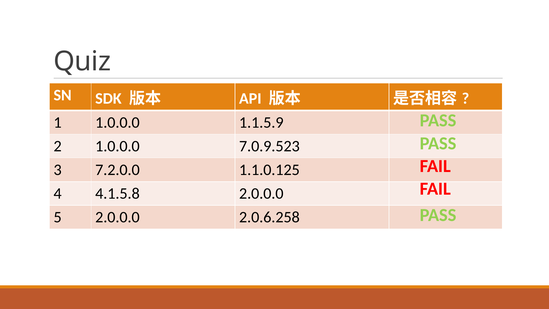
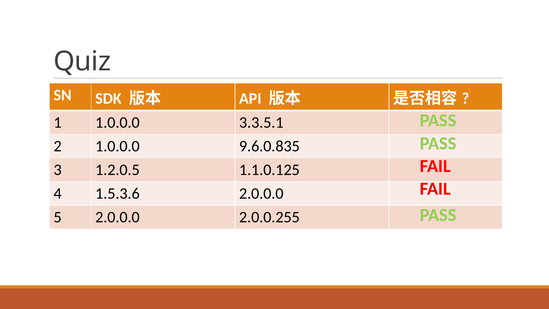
1.1.5.9: 1.1.5.9 -> 3.3.5.1
7.0.9.523: 7.0.9.523 -> 9.6.0.835
7.2.0.0: 7.2.0.0 -> 1.2.0.5
4.1.5.8: 4.1.5.8 -> 1.5.3.6
2.0.6.258: 2.0.6.258 -> 2.0.0.255
